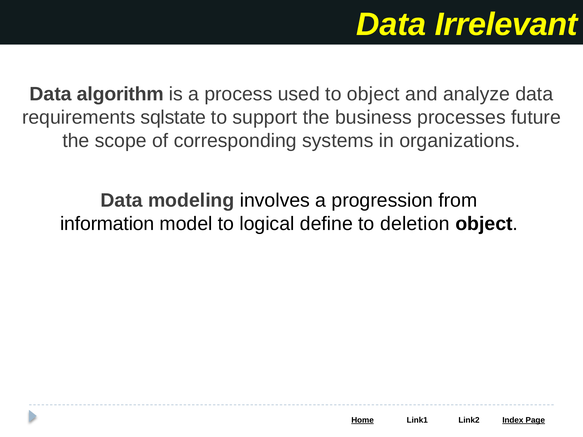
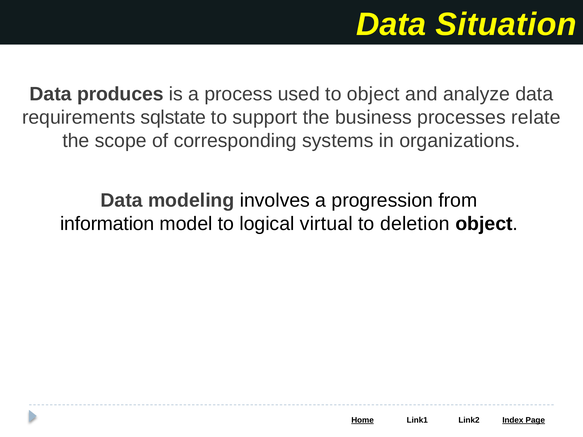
Irrelevant: Irrelevant -> Situation
algorithm: algorithm -> produces
future: future -> relate
define: define -> virtual
